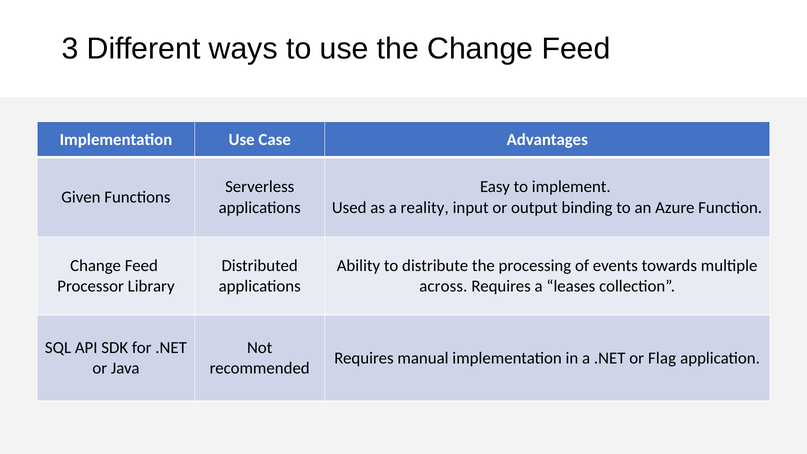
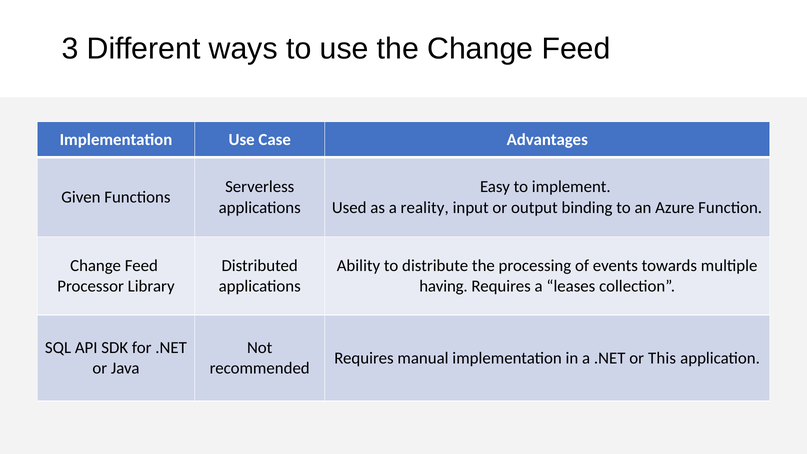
across: across -> having
Flag: Flag -> This
